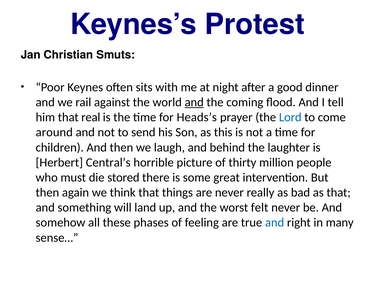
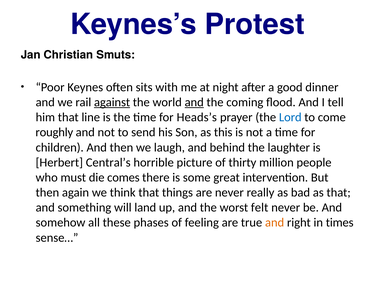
against underline: none -> present
real: real -> line
around: around -> roughly
stored: stored -> comes
and at (275, 222) colour: blue -> orange
many: many -> times
